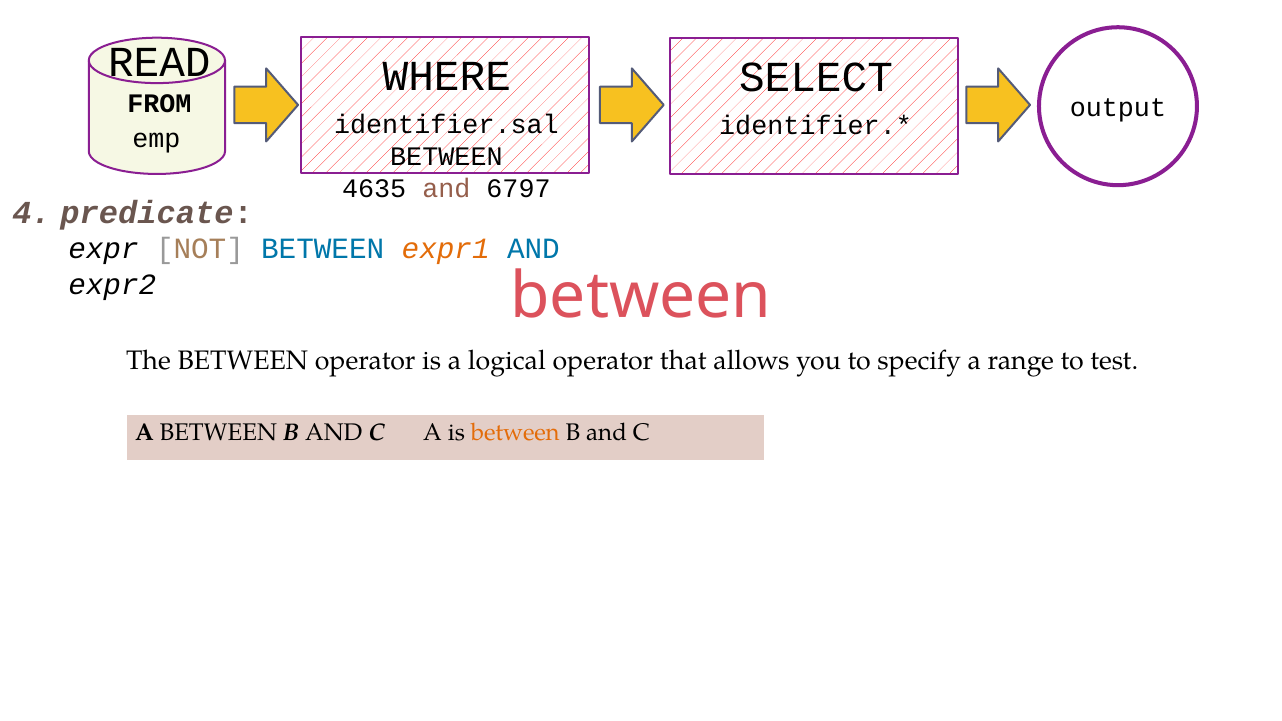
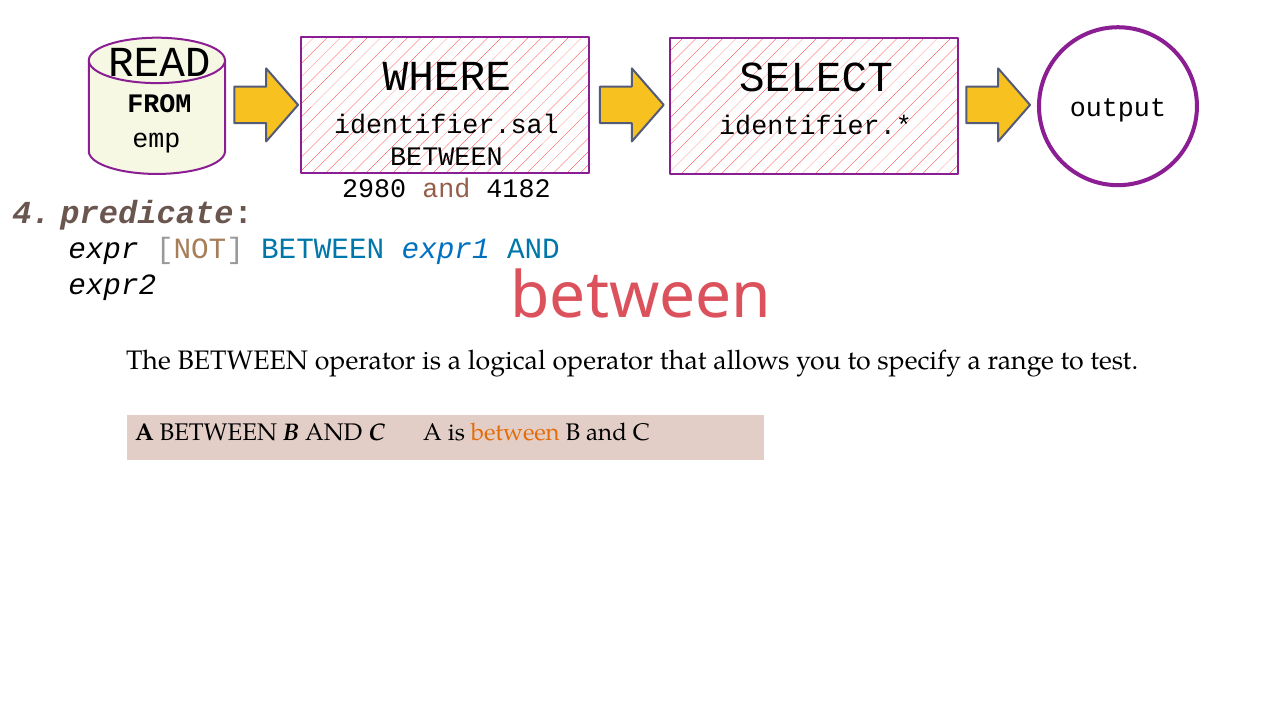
4635: 4635 -> 2980
6797: 6797 -> 4182
expr1 colour: orange -> blue
